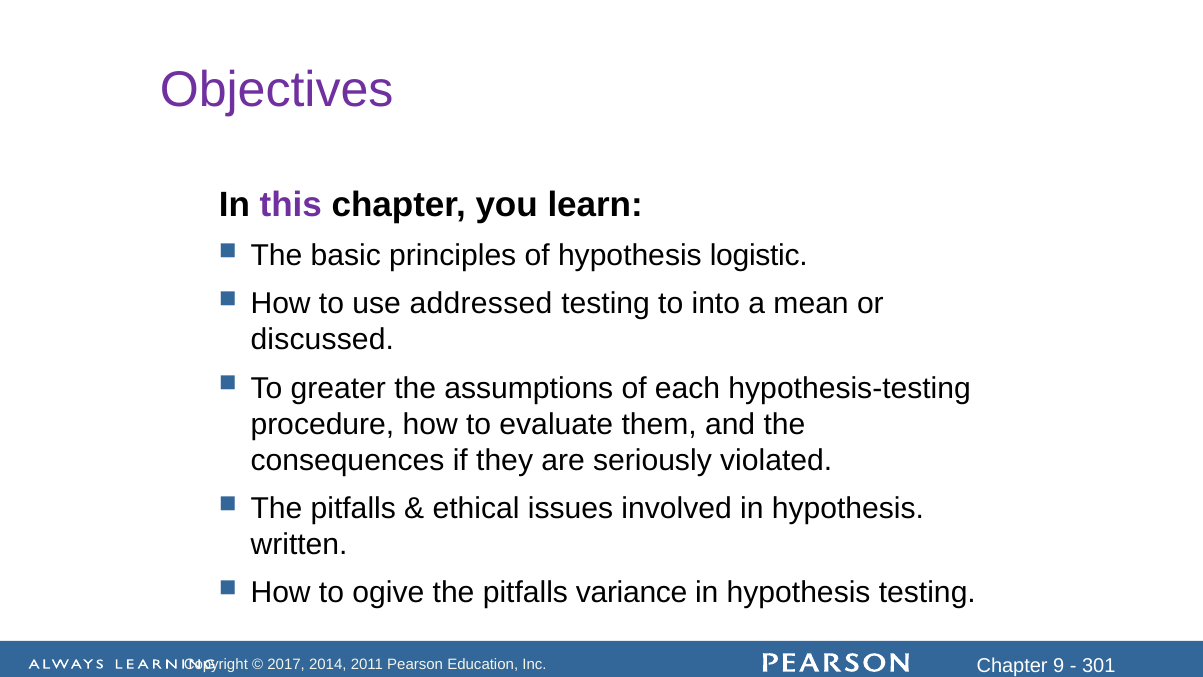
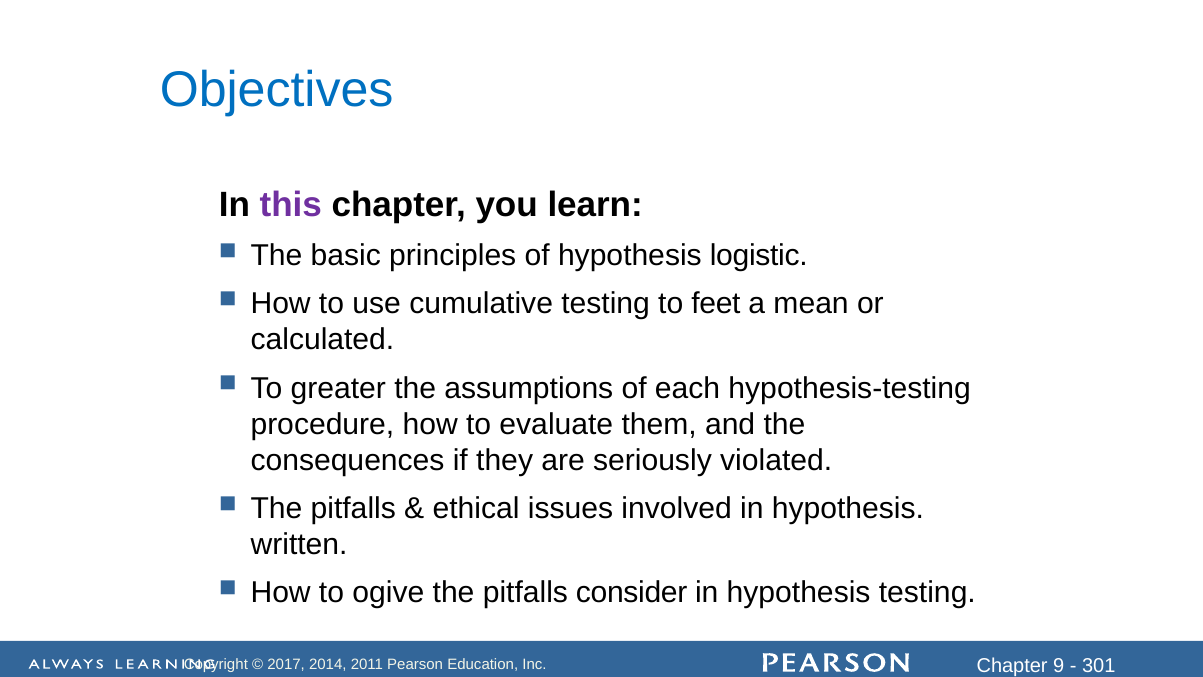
Objectives colour: purple -> blue
addressed: addressed -> cumulative
into: into -> feet
discussed: discussed -> calculated
variance: variance -> consider
